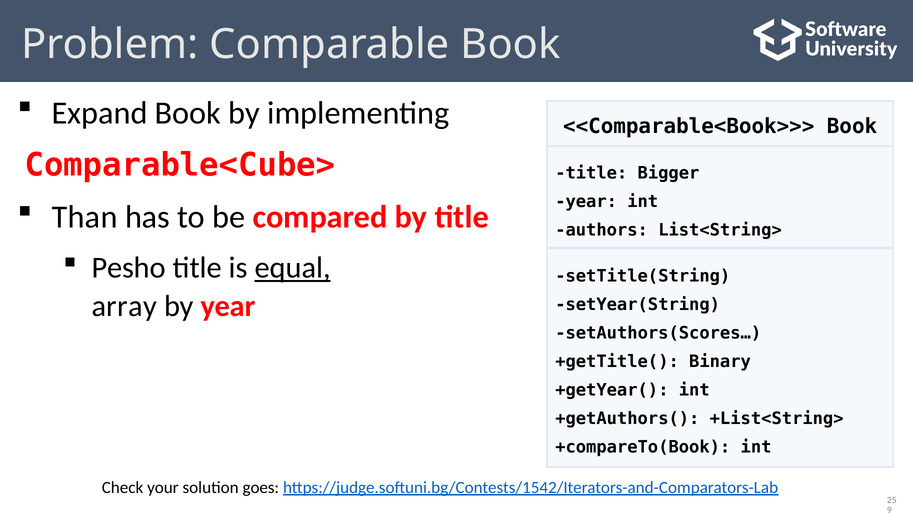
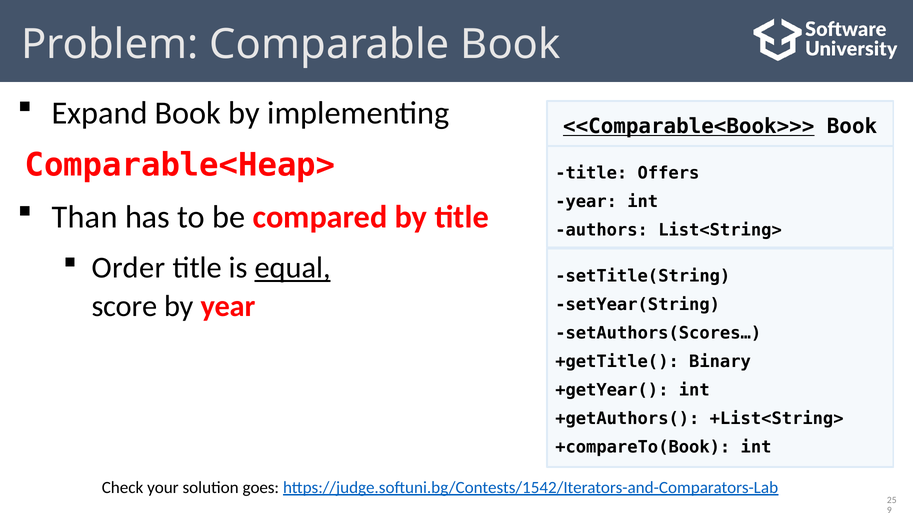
<<Comparable<Book>>> underline: none -> present
Comparable<Cube>: Comparable<Cube> -> Comparable<Heap>
Bigger: Bigger -> Offers
Pesho: Pesho -> Order
array: array -> score
